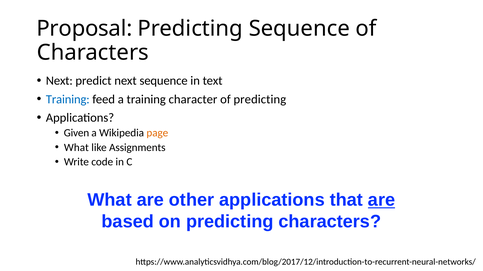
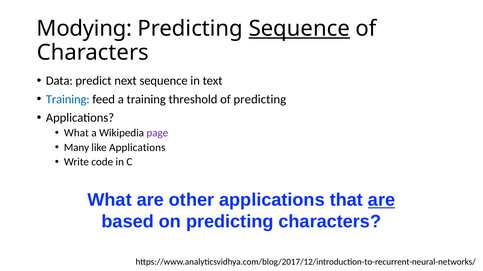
Proposal: Proposal -> Modying
Sequence at (299, 29) underline: none -> present
Next at (59, 81): Next -> Data
character: character -> threshold
Given at (77, 133): Given -> What
page colour: orange -> purple
What at (76, 148): What -> Many
like Assignments: Assignments -> Applications
